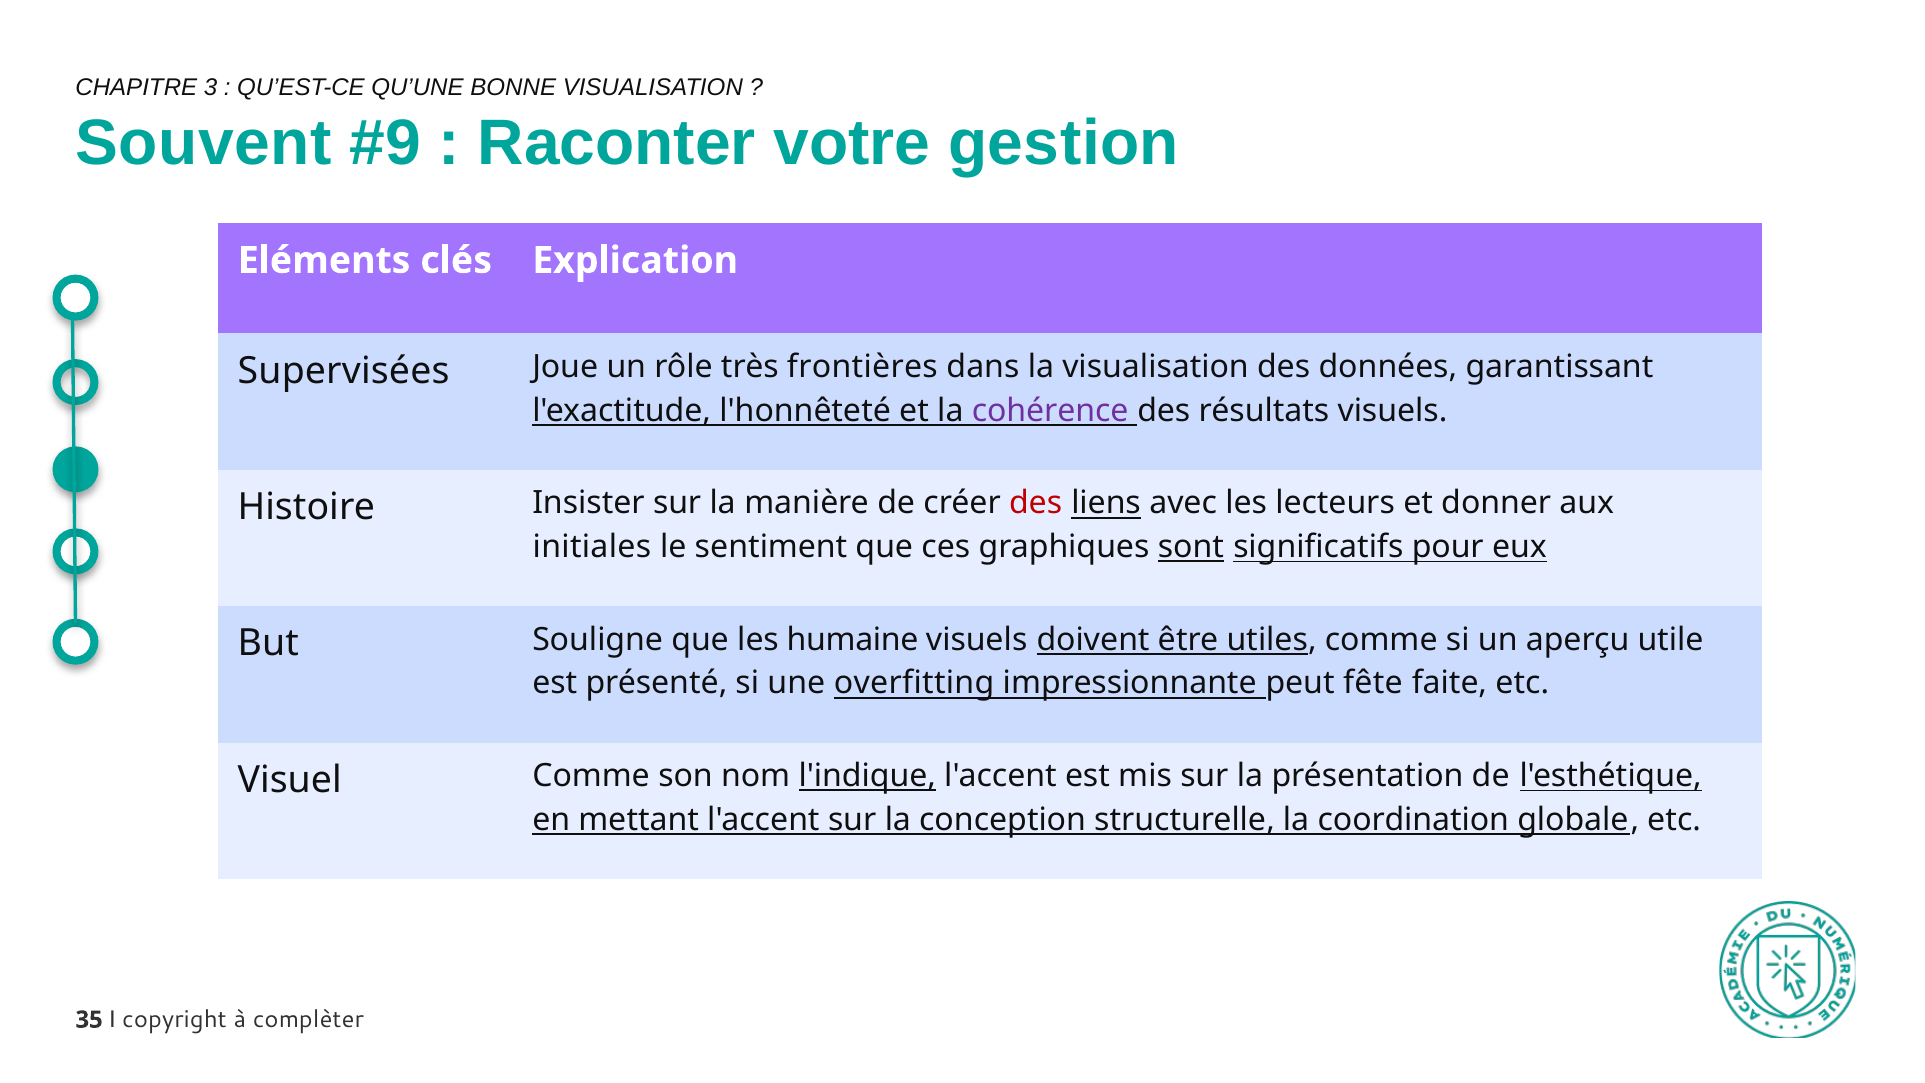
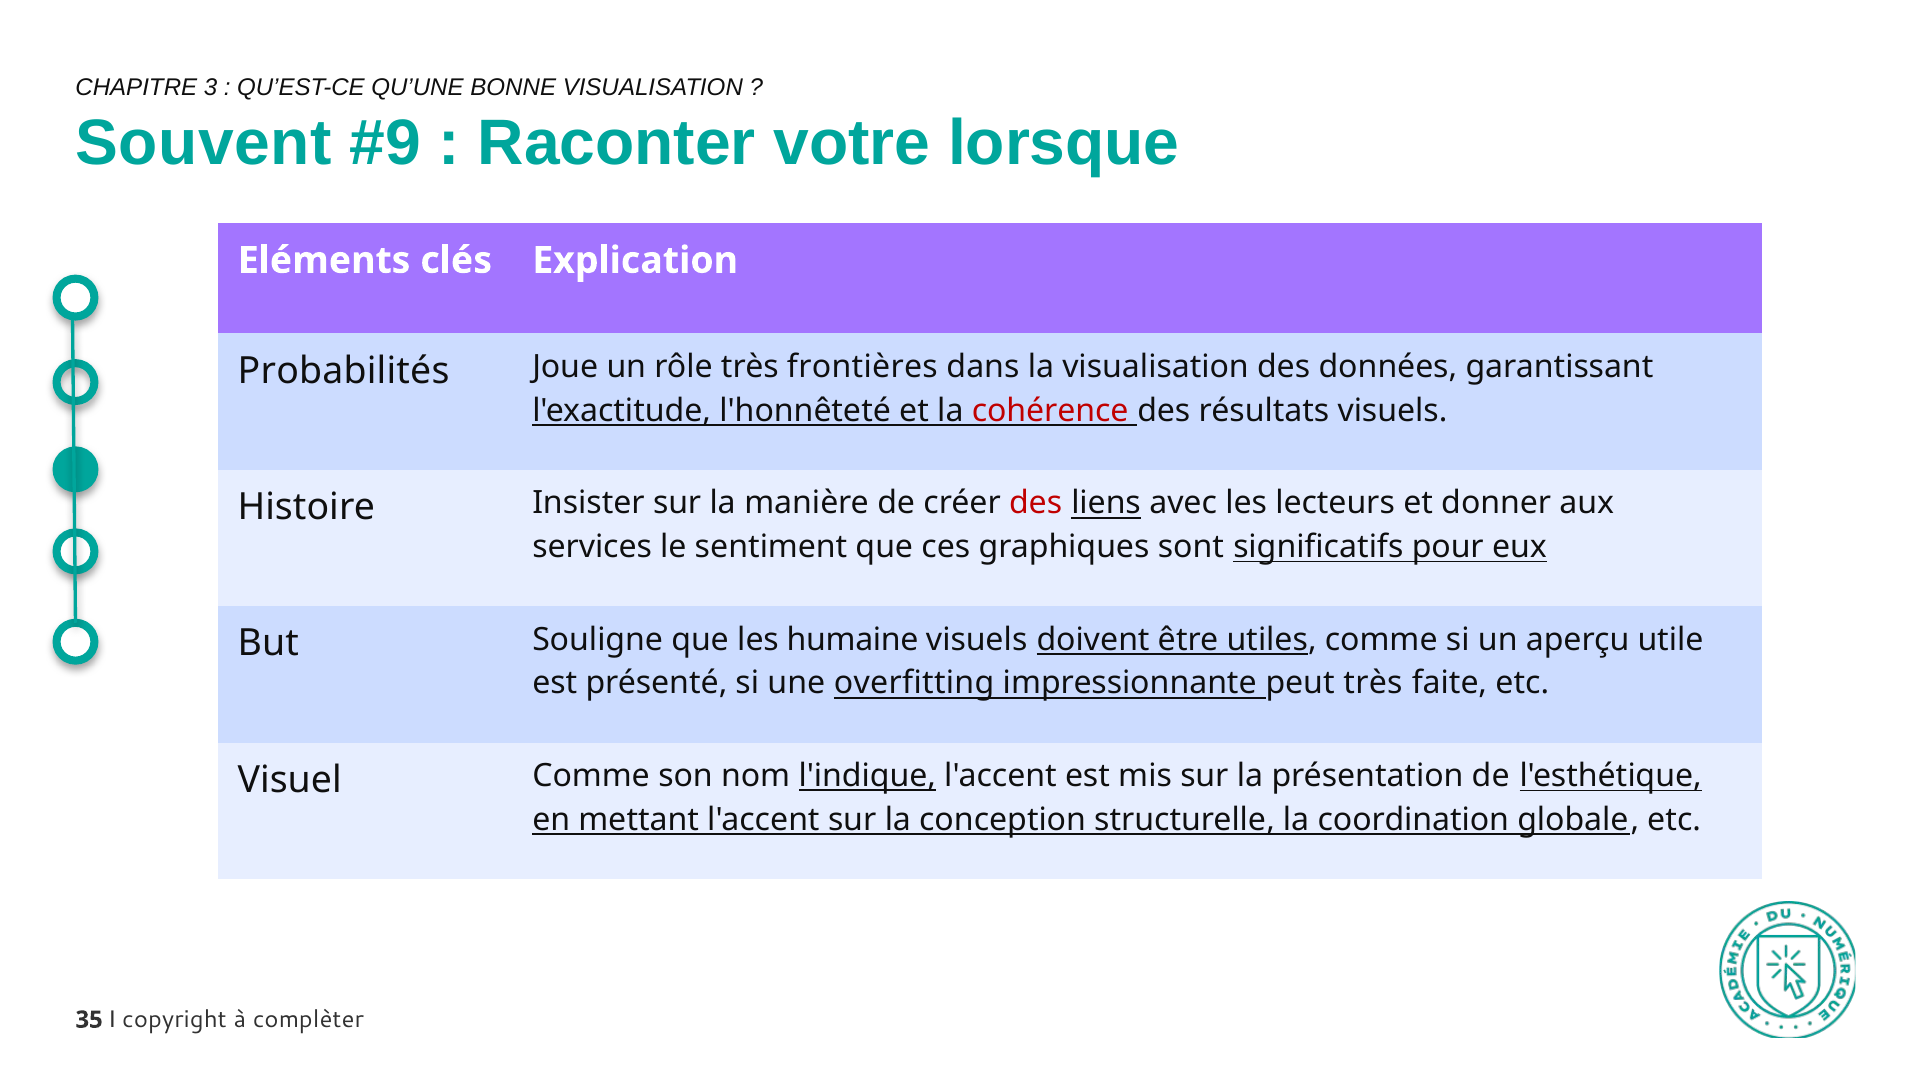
gestion: gestion -> lorsque
Supervisées: Supervisées -> Probabilités
cohérence colour: purple -> red
initiales: initiales -> services
sont underline: present -> none
peut fête: fête -> très
